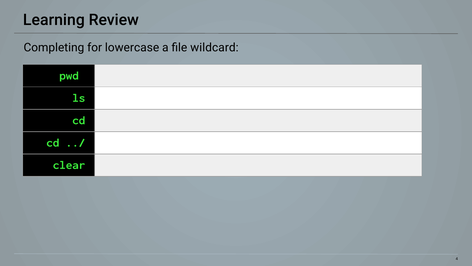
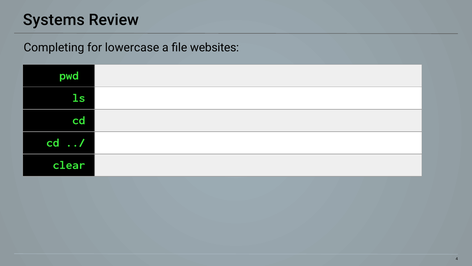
Learning: Learning -> Systems
wildcard: wildcard -> websites
